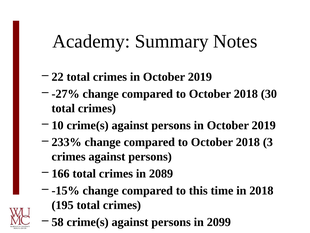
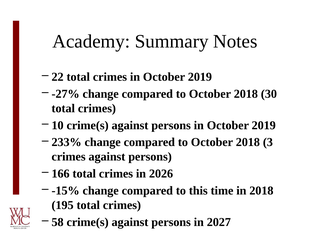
2089: 2089 -> 2026
2099: 2099 -> 2027
